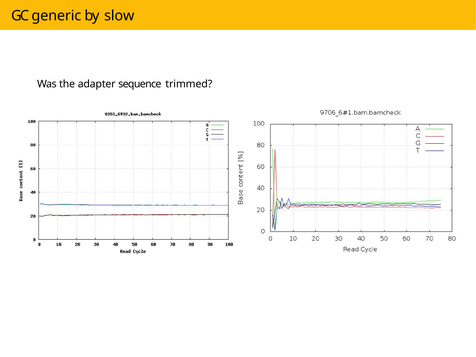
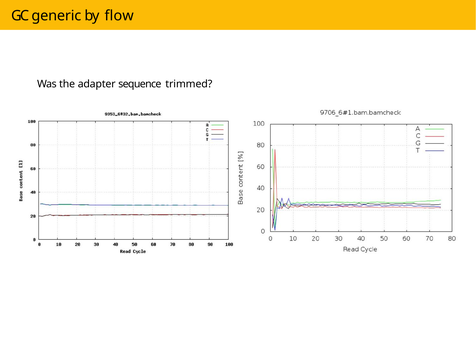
slow: slow -> flow
